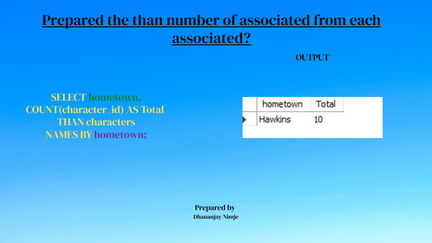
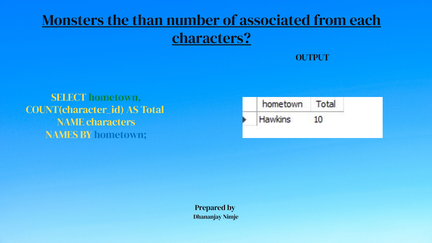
Prepared at (73, 20): Prepared -> Monsters
associated at (211, 38): associated -> characters
THAN at (71, 122): THAN -> NAME
hometown at (120, 135) colour: purple -> blue
